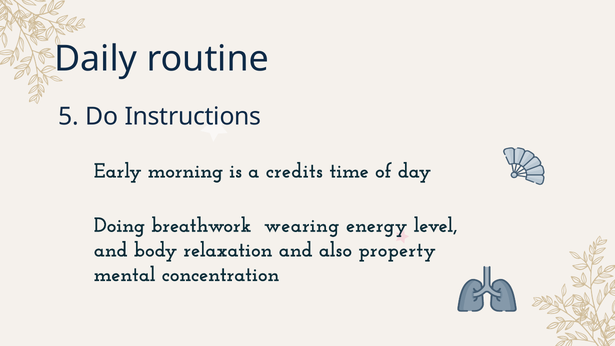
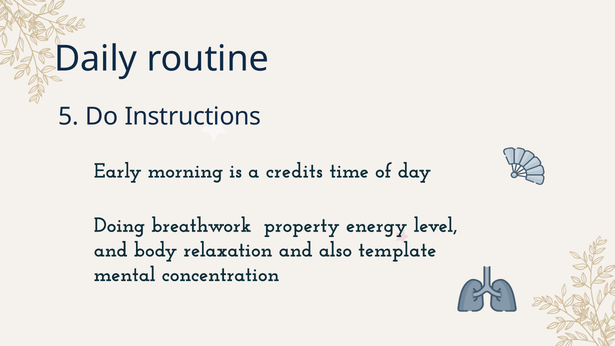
wearing: wearing -> property
property: property -> template
